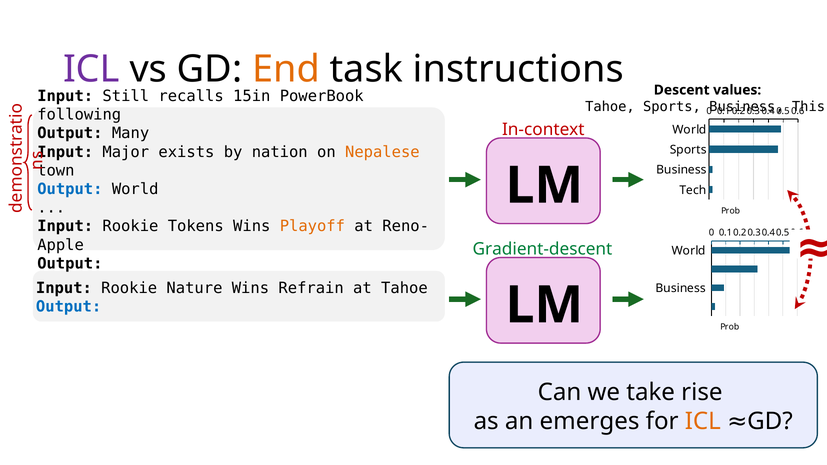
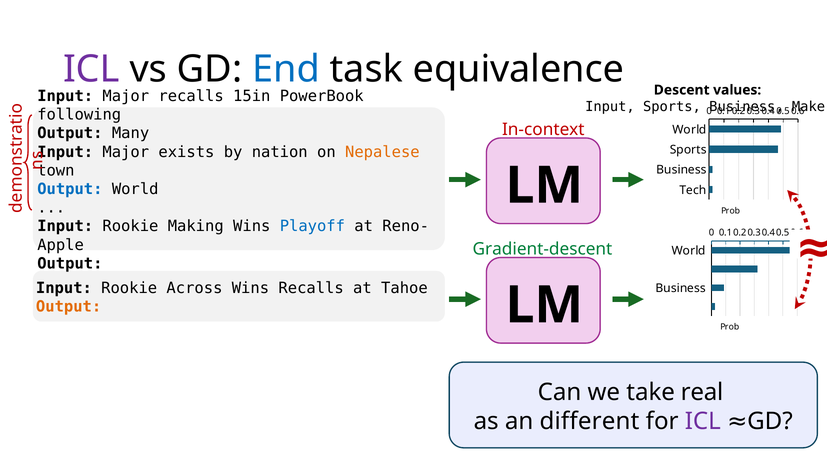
End colour: orange -> blue
instructions: instructions -> equivalence
Still at (126, 96): Still -> Major
Tahoe at (610, 107): Tahoe -> Input
This: This -> Make
Tokens: Tokens -> Making
Playoff colour: orange -> blue
Nature: Nature -> Across
Wins Refrain: Refrain -> Recalls
Output at (69, 307) colour: blue -> orange
rise: rise -> real
emerges: emerges -> different
ICL at (703, 421) colour: orange -> purple
